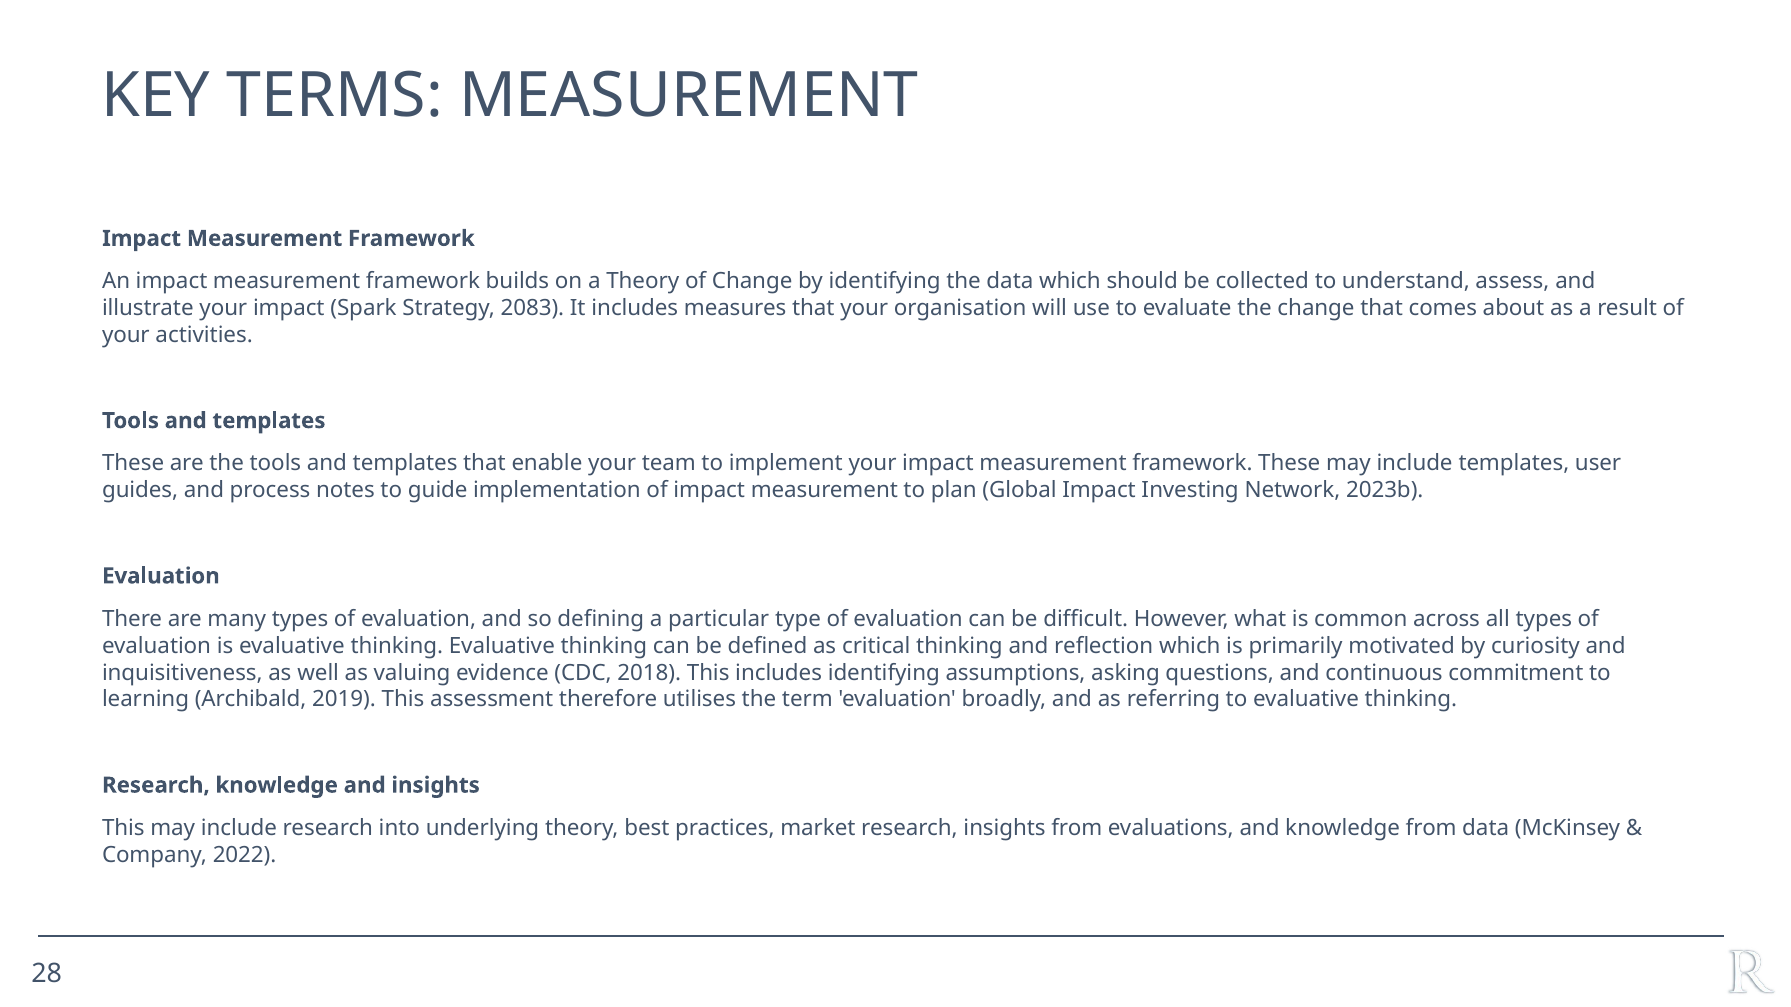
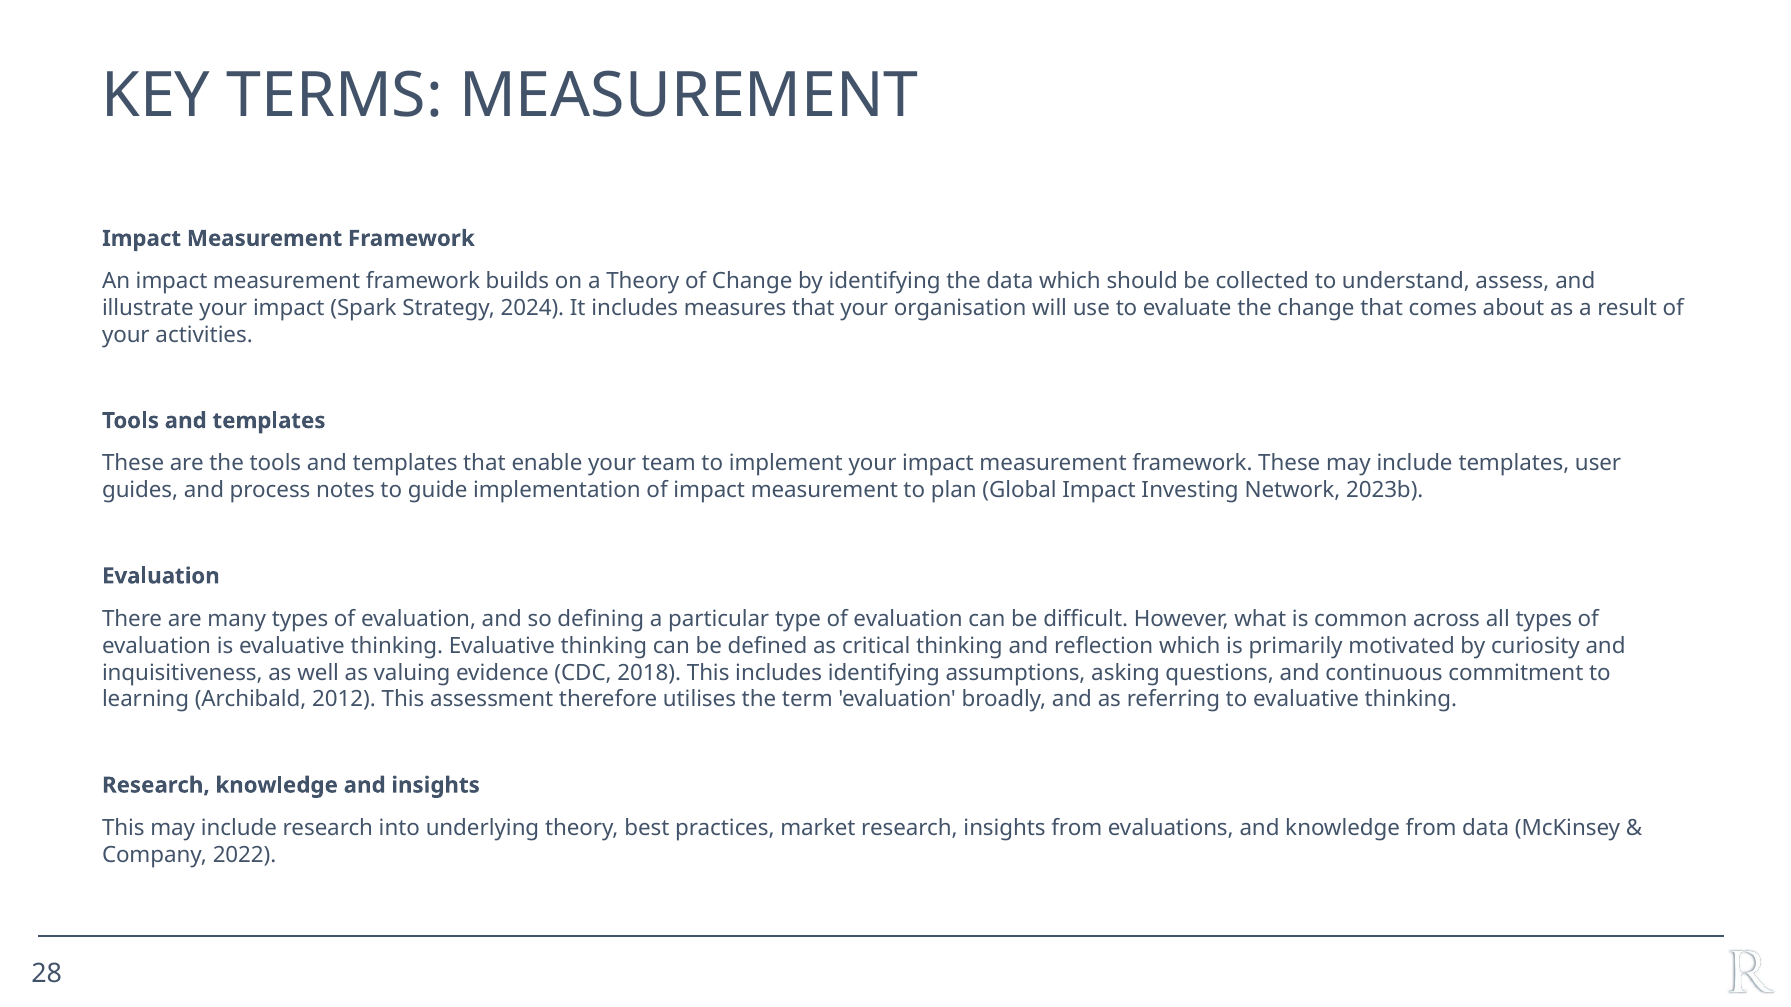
2083: 2083 -> 2024
2019: 2019 -> 2012
